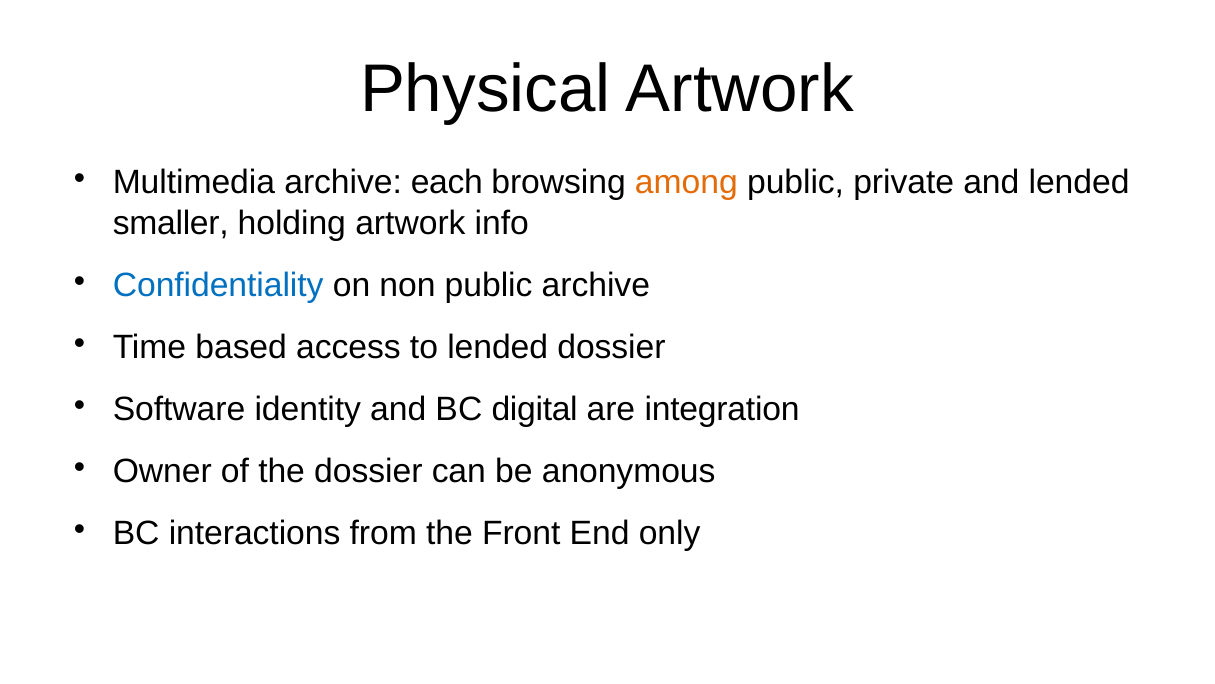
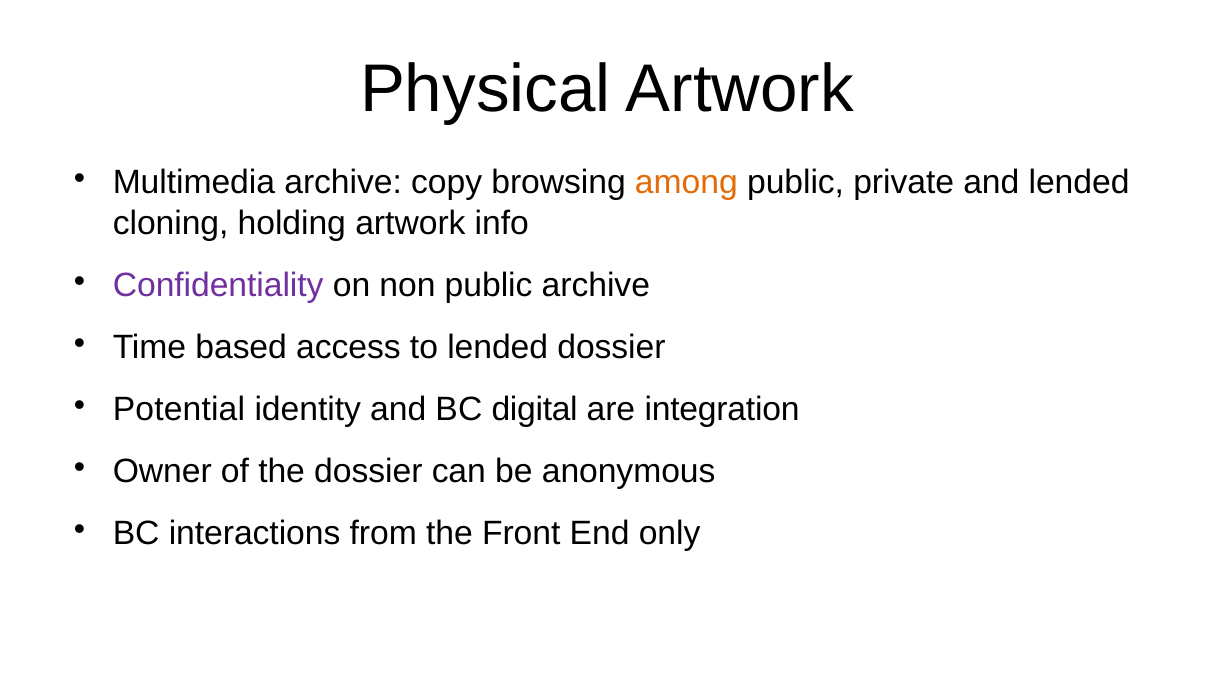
each: each -> copy
smaller: smaller -> cloning
Confidentiality colour: blue -> purple
Software: Software -> Potential
